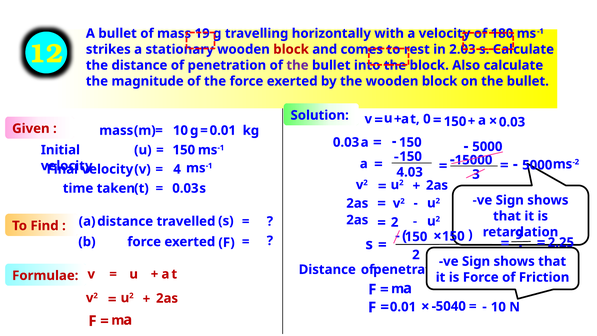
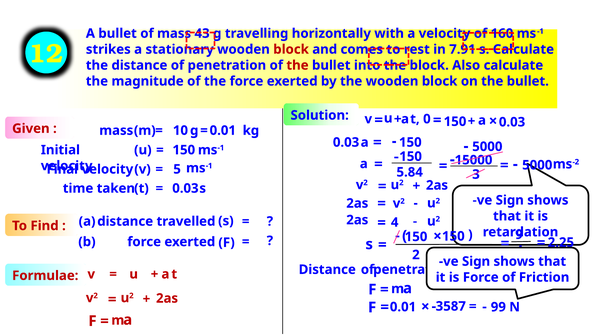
19: 19 -> 43
180: 180 -> 160
2.03: 2.03 -> 7.91
the at (297, 65) colour: purple -> red
4 at (177, 169): 4 -> 5
4.03: 4.03 -> 5.84
2 at (395, 222): 2 -> 4
10: 10 -> 99
5040: 5040 -> 3587
